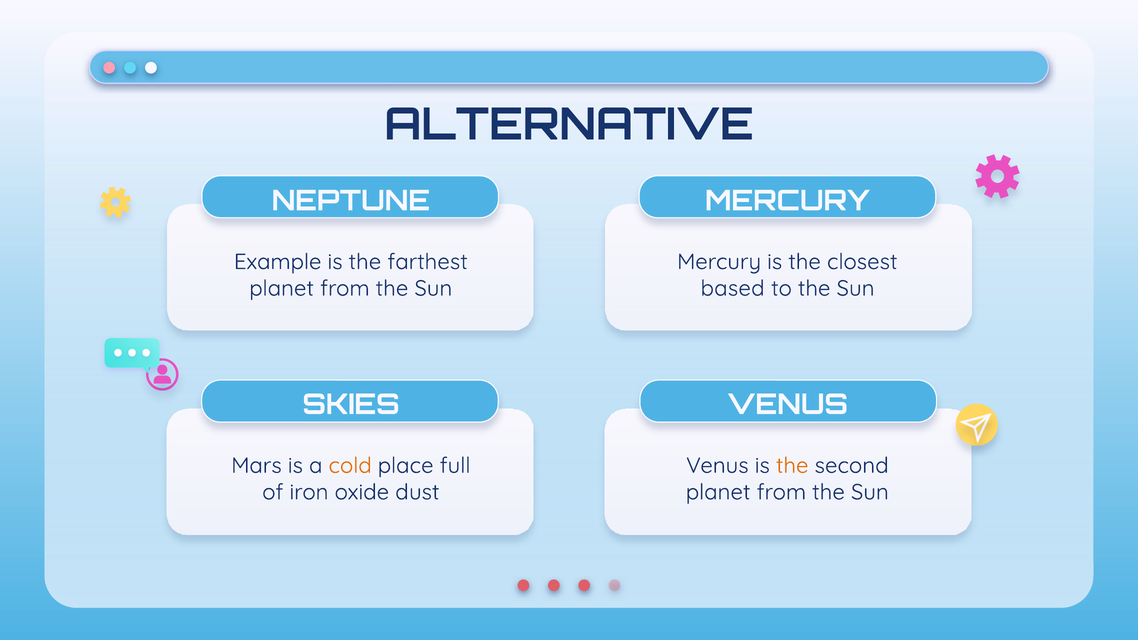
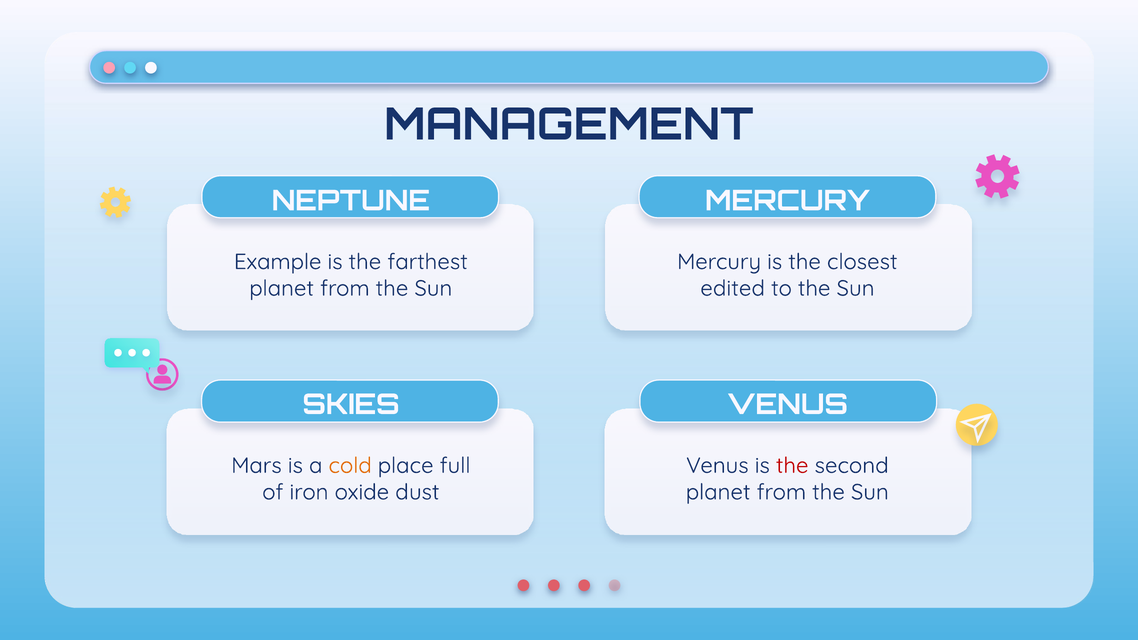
ALTERNATIVE: ALTERNATIVE -> MANAGEMENT
based: based -> edited
the at (792, 466) colour: orange -> red
